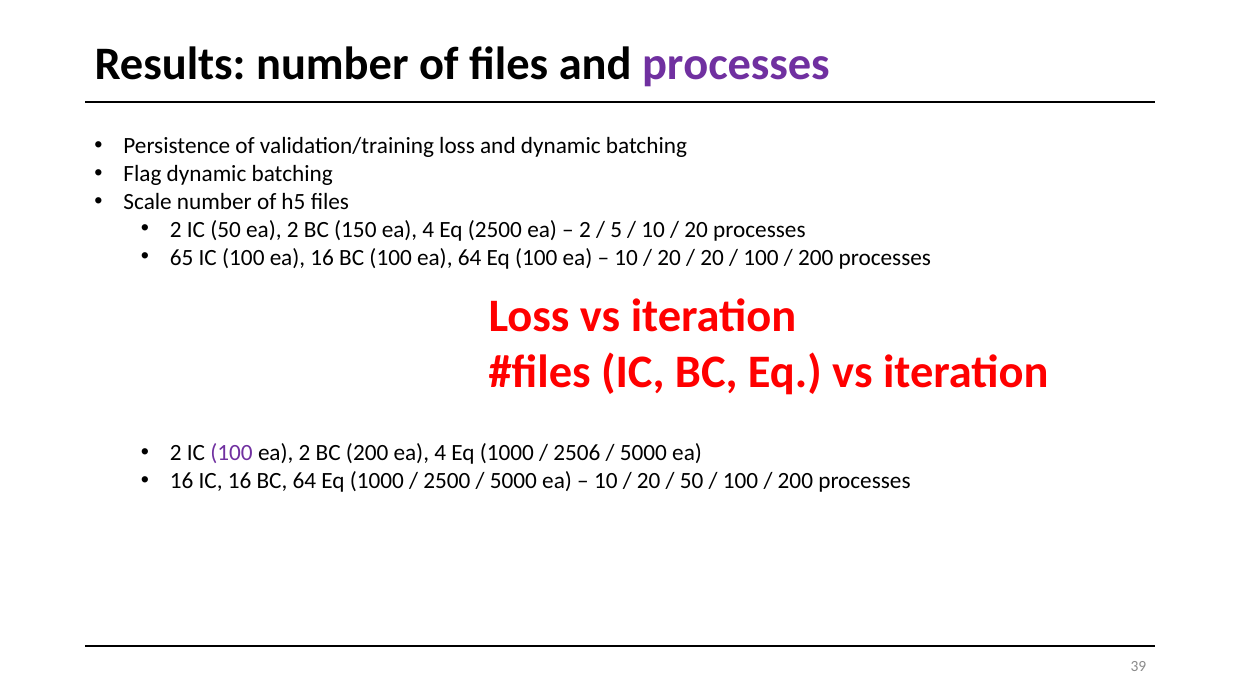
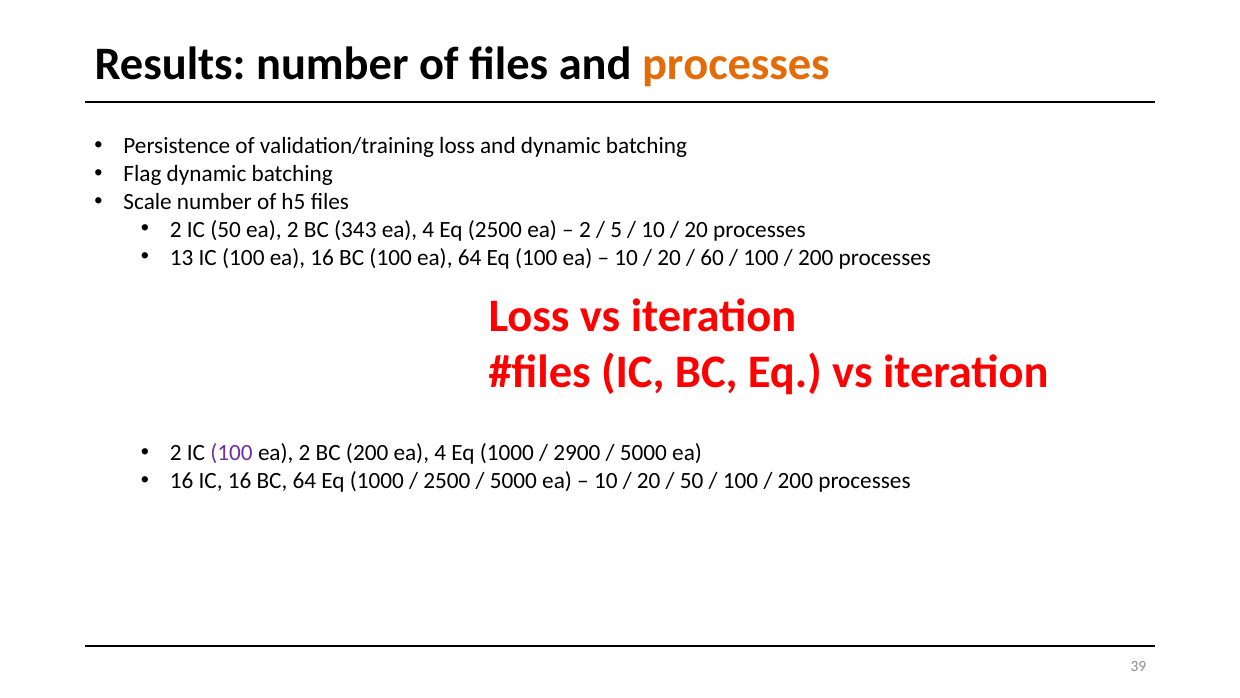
processes at (736, 64) colour: purple -> orange
150: 150 -> 343
65: 65 -> 13
20 at (712, 257): 20 -> 60
2506: 2506 -> 2900
